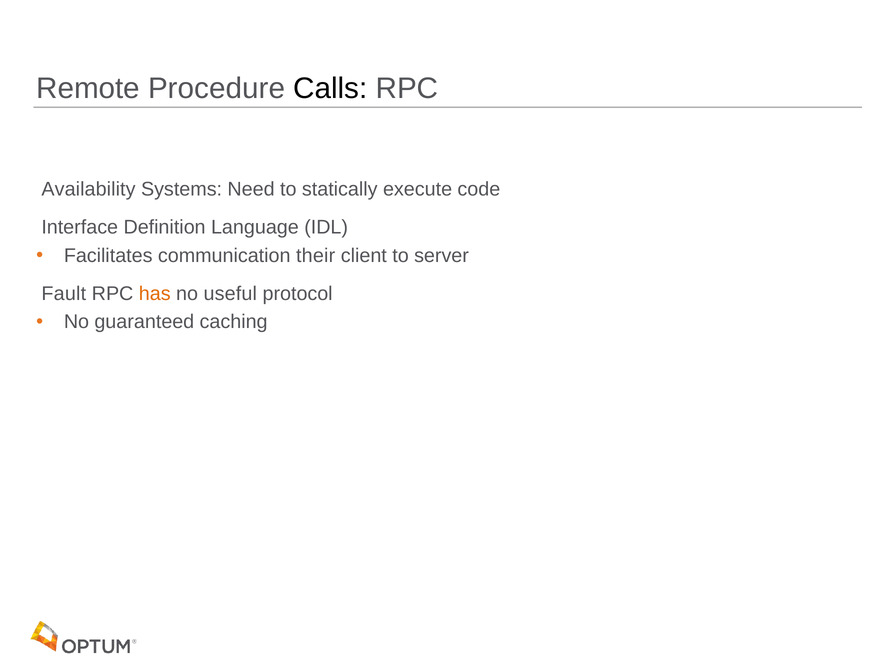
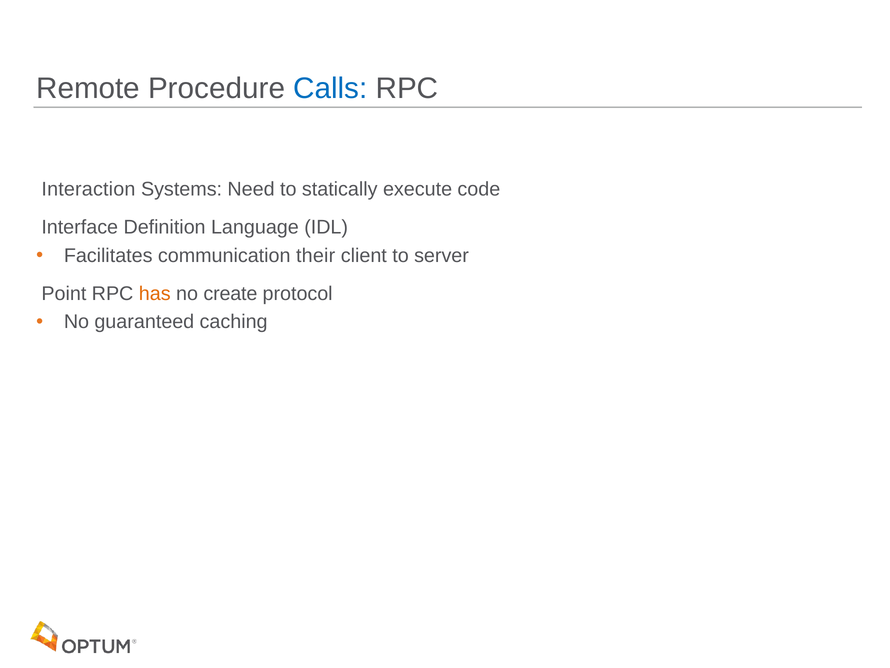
Calls colour: black -> blue
Availability: Availability -> Interaction
Fault: Fault -> Point
useful: useful -> create
